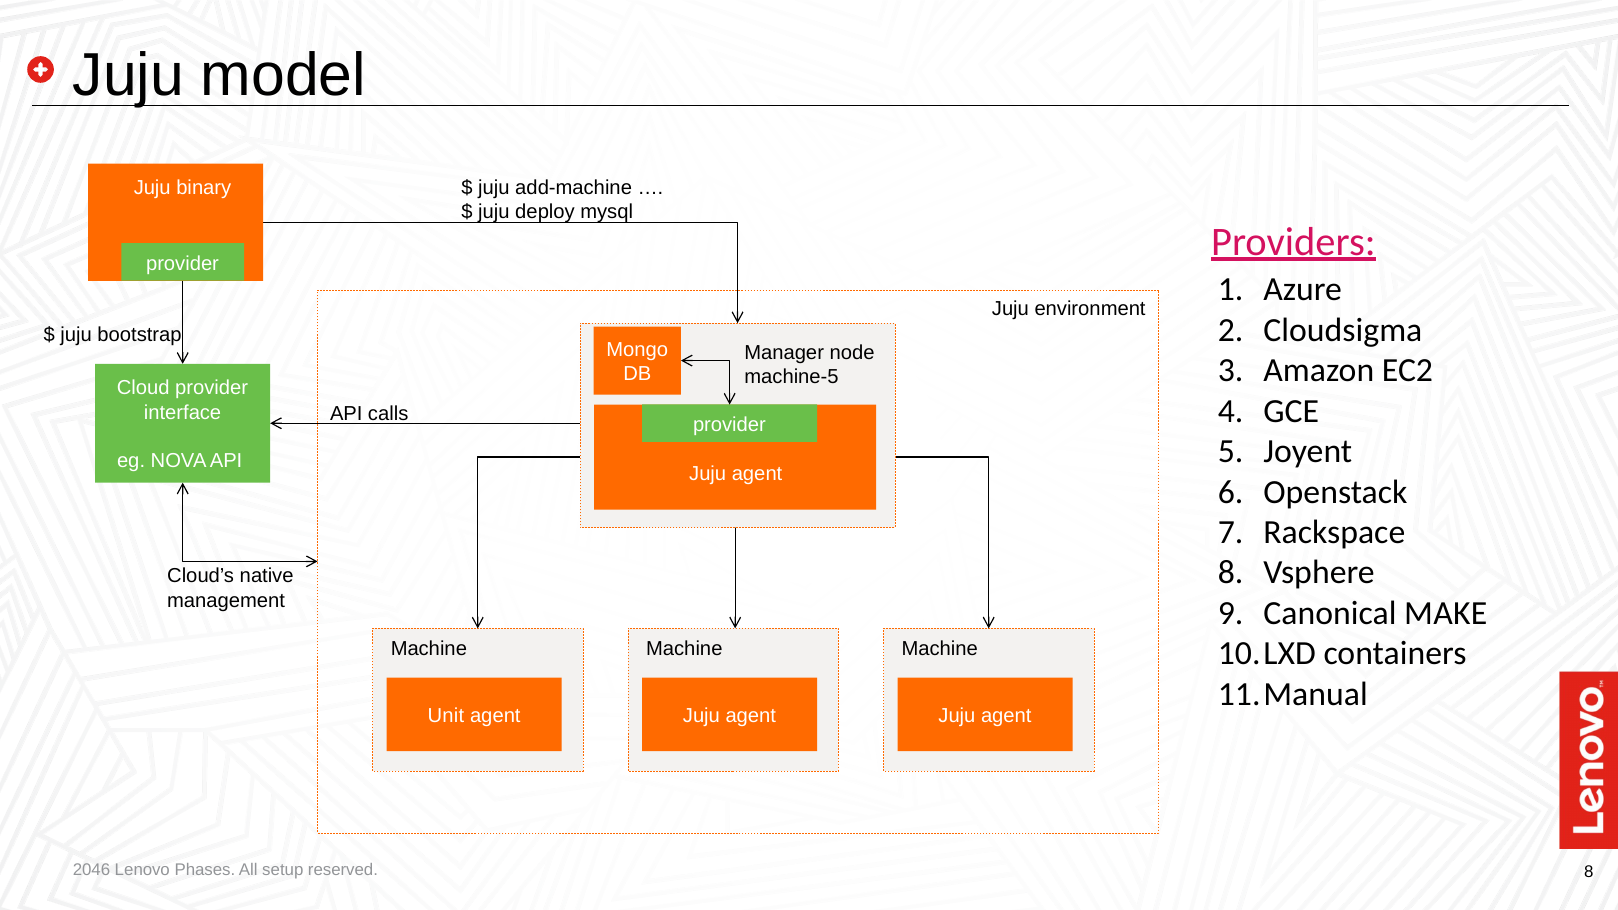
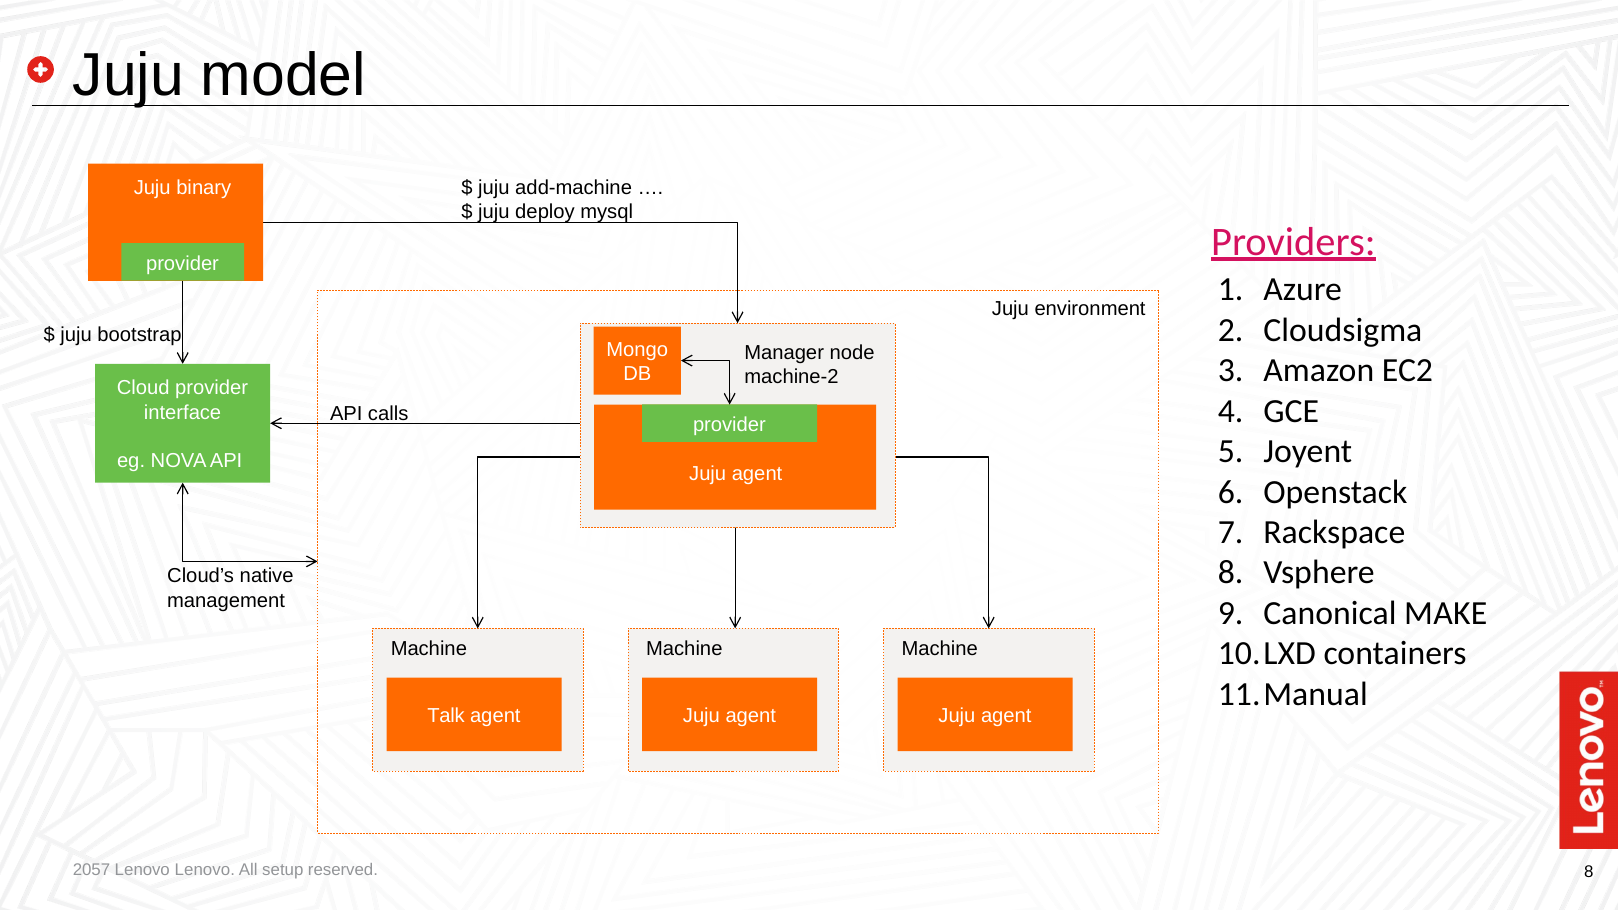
machine-5: machine-5 -> machine-2
Unit: Unit -> Talk
2046: 2046 -> 2057
Lenovo Phases: Phases -> Lenovo
